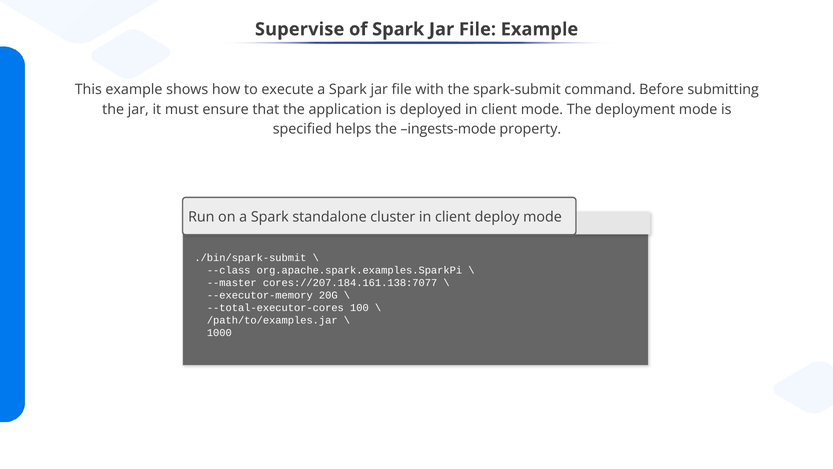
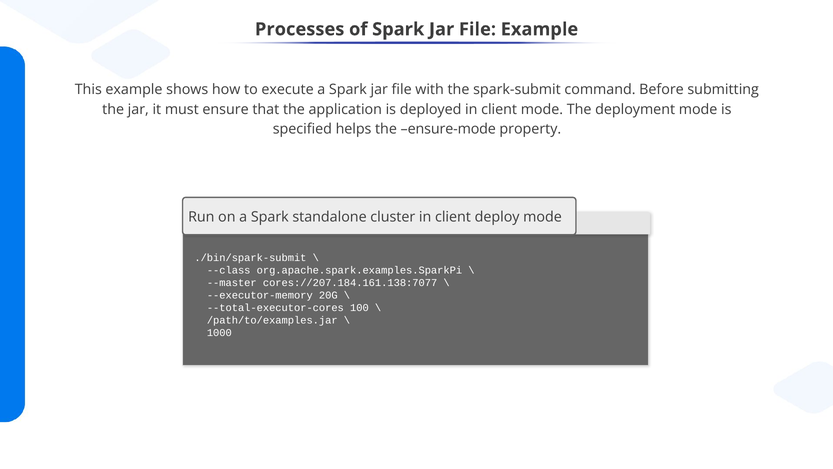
Supervise: Supervise -> Processes
ingests-mode: ingests-mode -> ensure-mode
